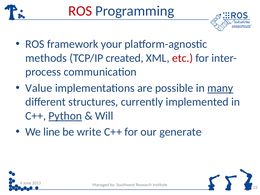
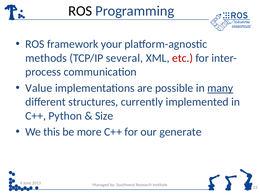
ROS at (80, 11) colour: red -> black
created: created -> several
Python underline: present -> none
Will: Will -> Size
line: line -> this
write: write -> more
